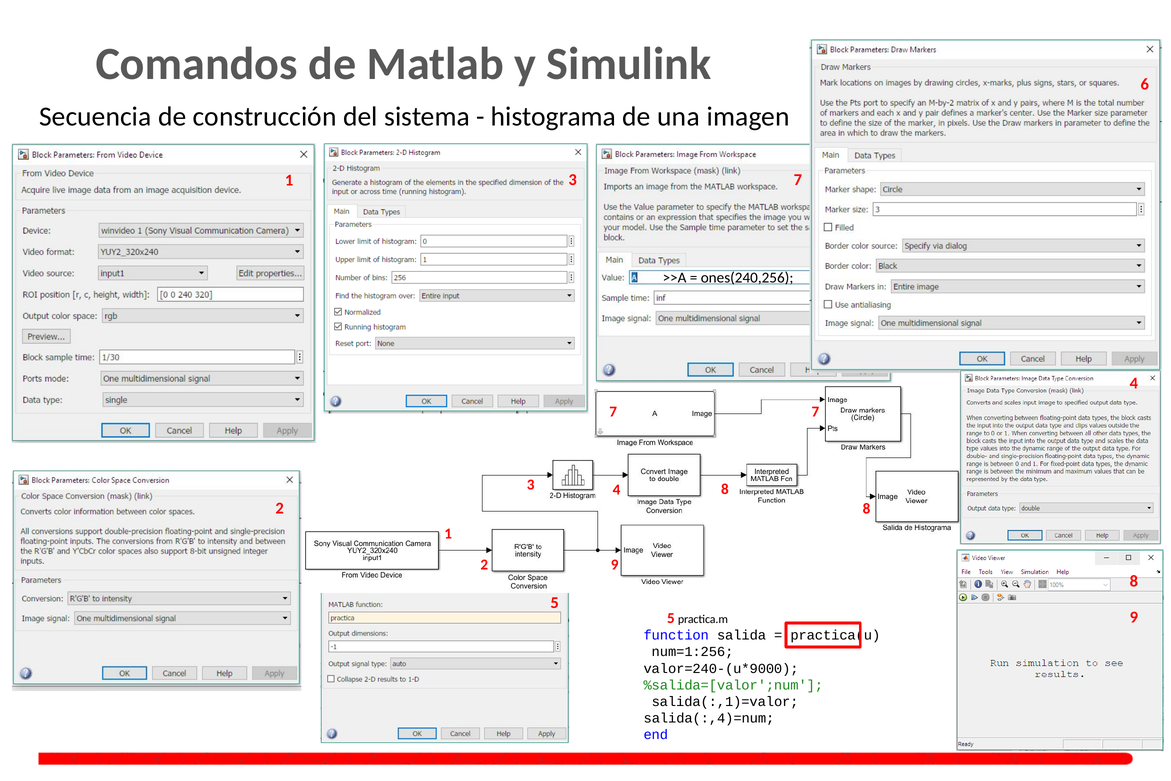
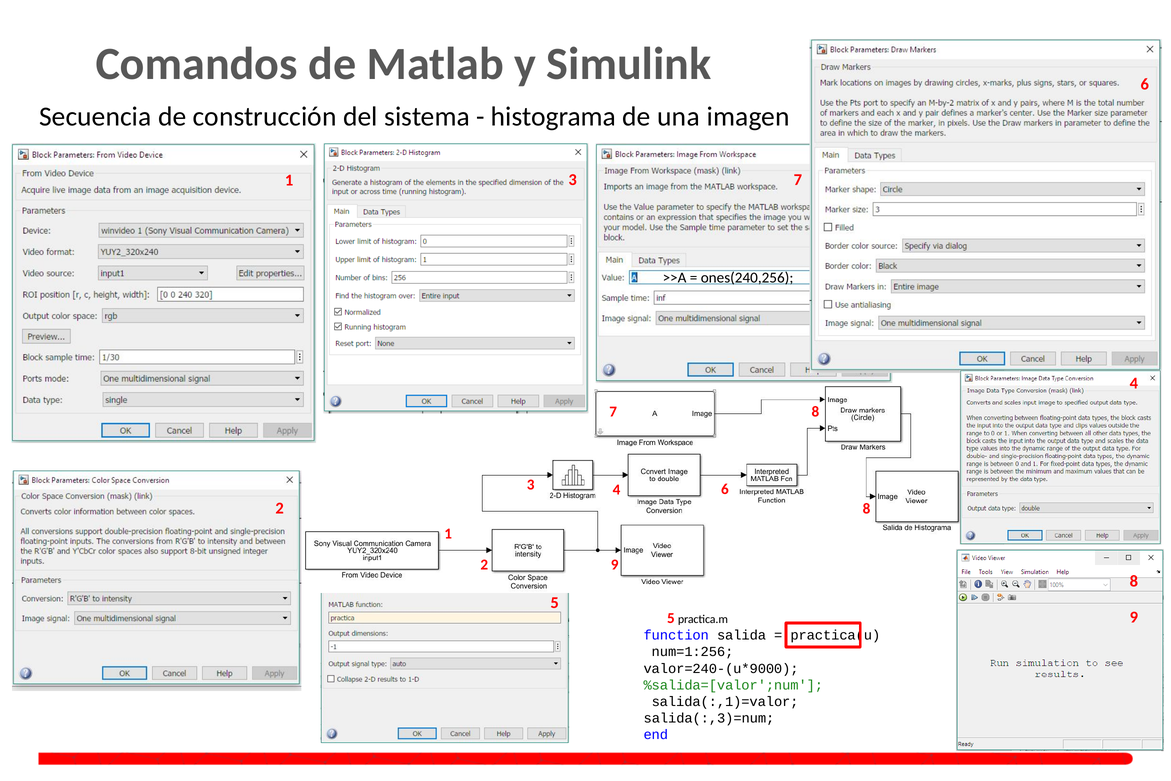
7 7: 7 -> 8
4 8: 8 -> 6
salida(:,4)=num: salida(:,4)=num -> salida(:,3)=num
